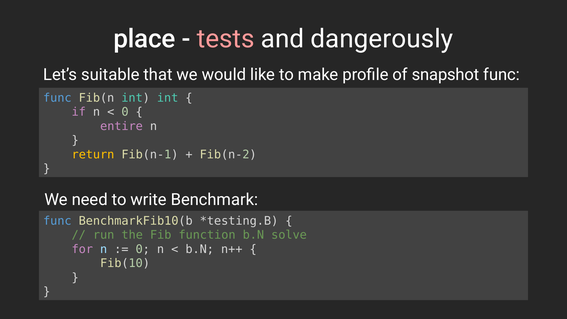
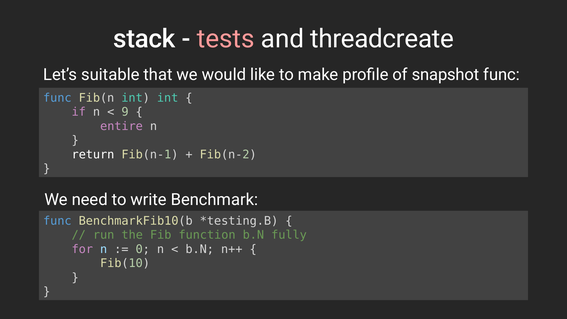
place: place -> stack
dangerously: dangerously -> threadcreate
0 at (125, 112): 0 -> 9
return colour: yellow -> white
solve: solve -> fully
